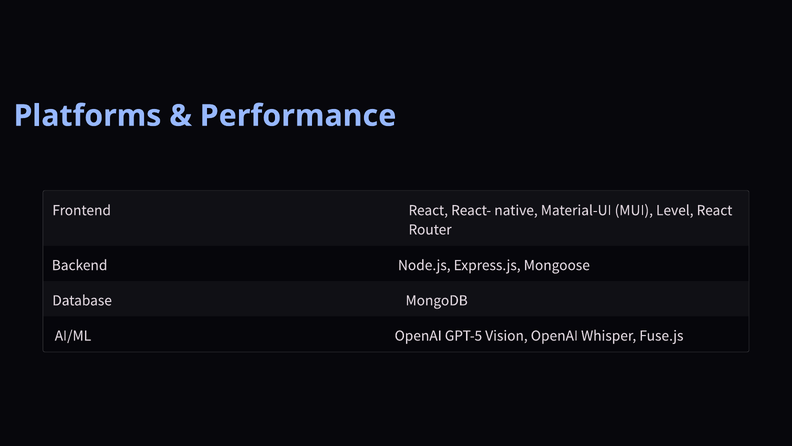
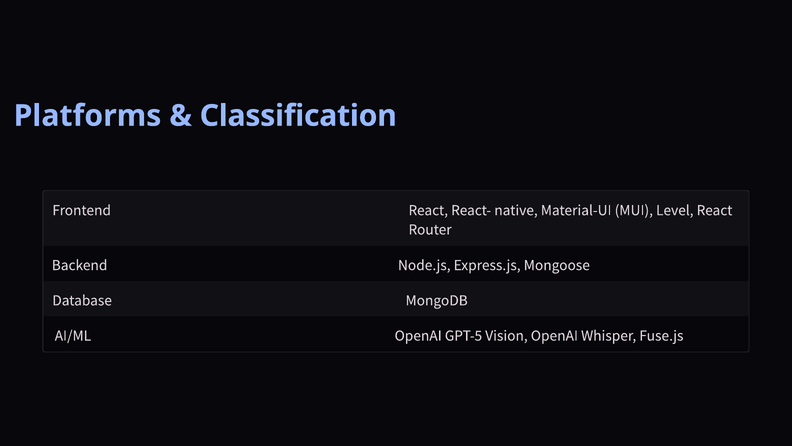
Performance: Performance -> Classification
